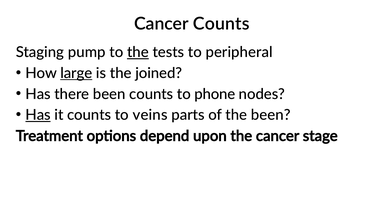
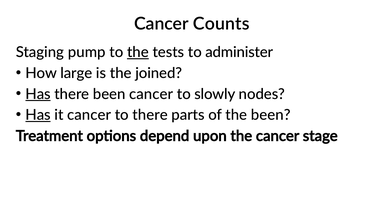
peripheral: peripheral -> administer
large underline: present -> none
Has at (38, 94) underline: none -> present
been counts: counts -> cancer
phone: phone -> slowly
it counts: counts -> cancer
to veins: veins -> there
